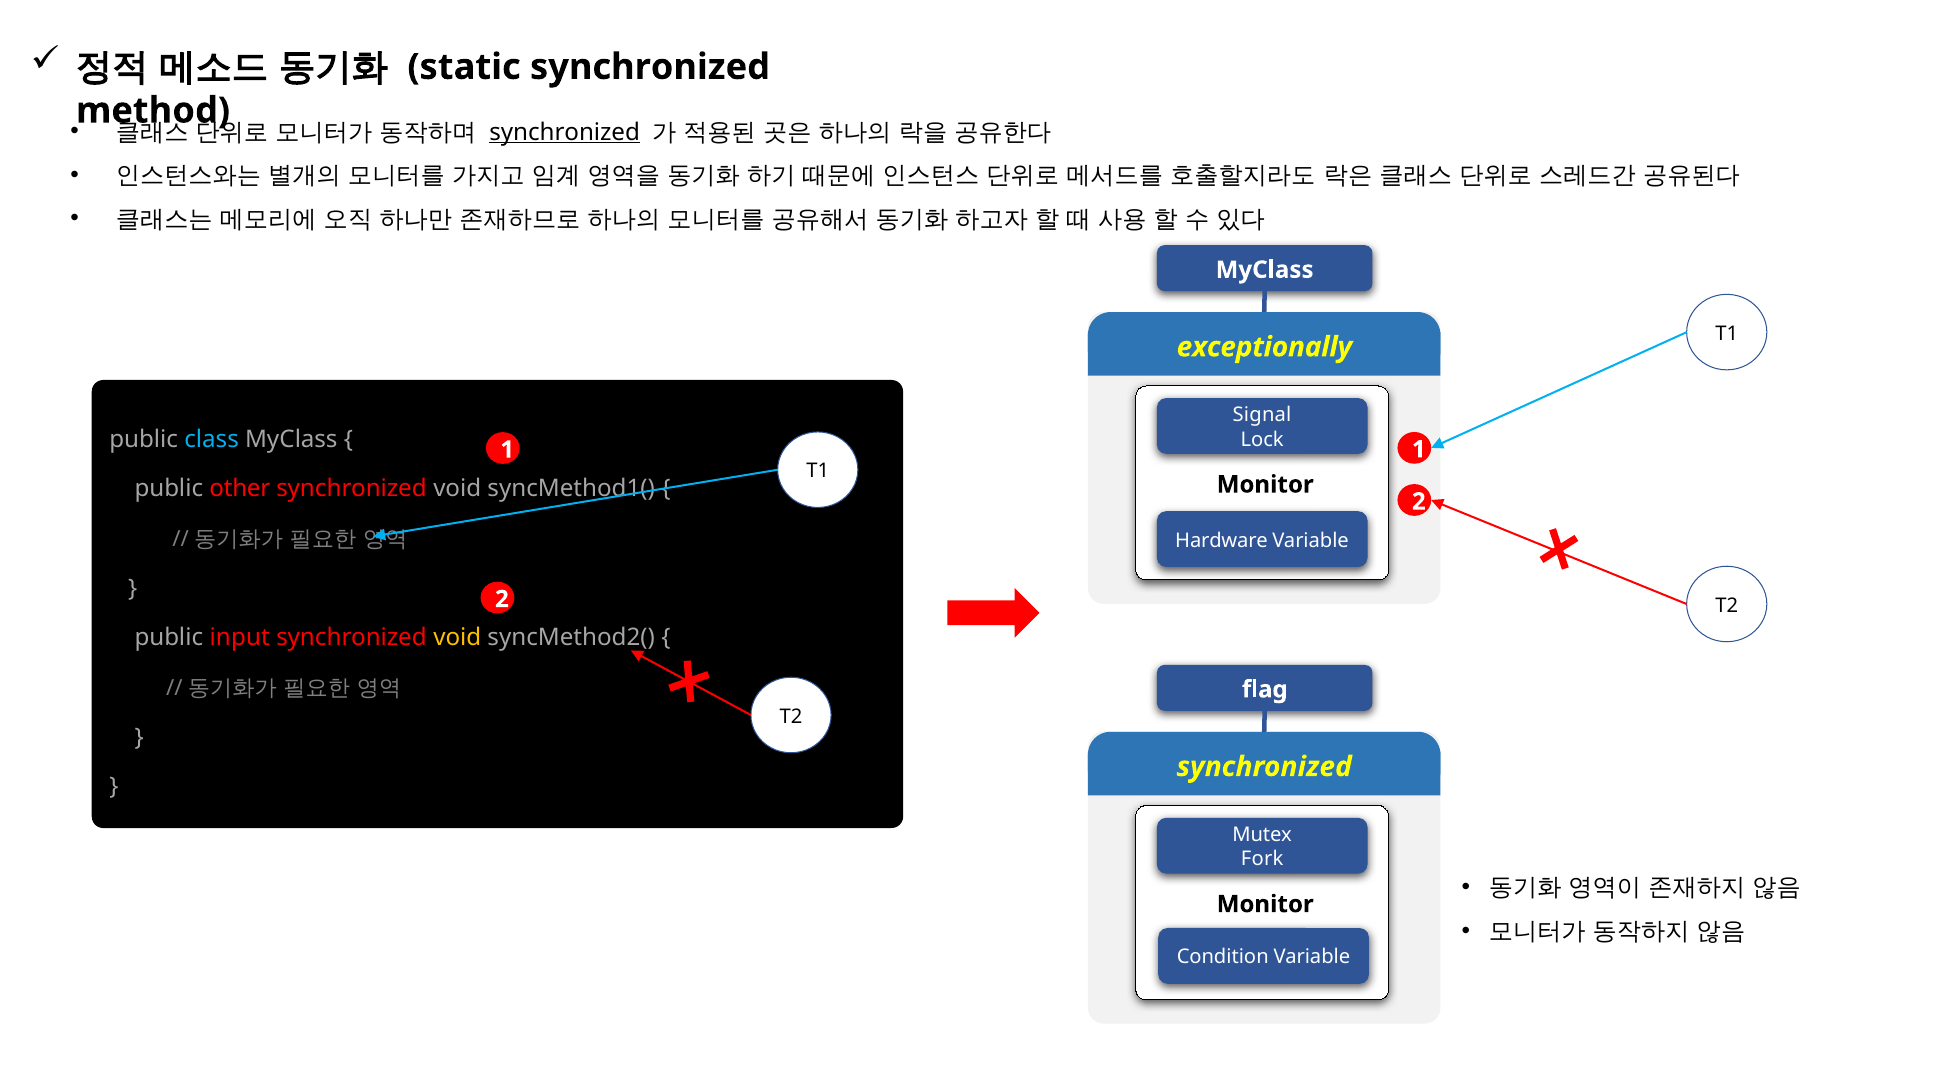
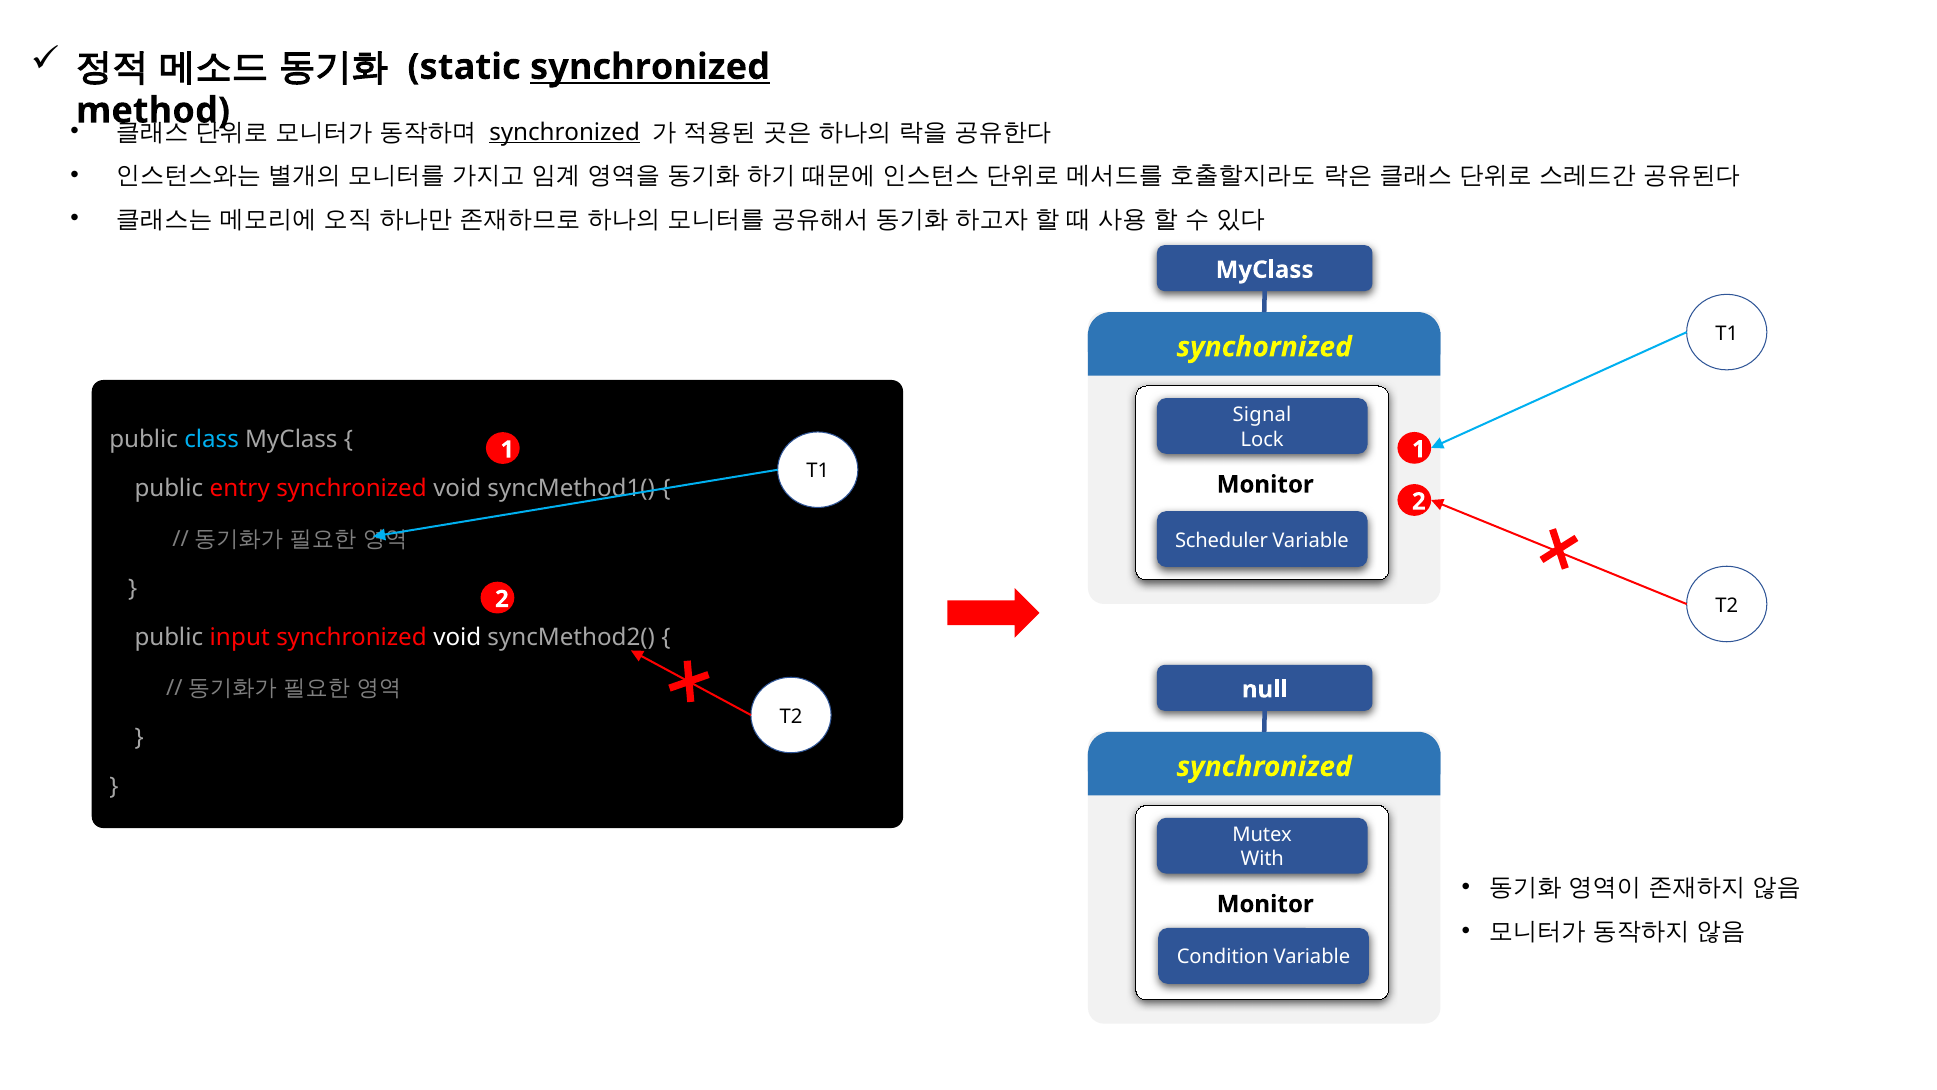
synchronized at (650, 67) underline: none -> present
exceptionally: exceptionally -> synchornized
other: other -> entry
Hardware: Hardware -> Scheduler
void at (457, 638) colour: yellow -> white
flag: flag -> null
Fork: Fork -> With
